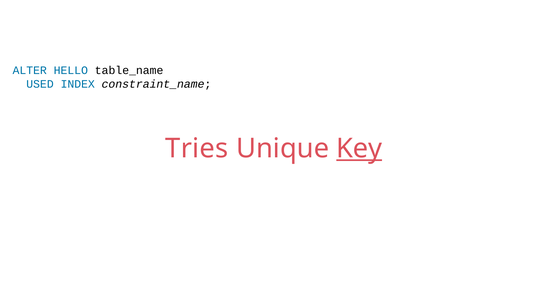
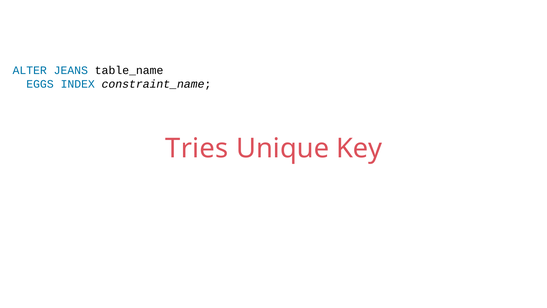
HELLO: HELLO -> JEANS
USED: USED -> EGGS
Key underline: present -> none
